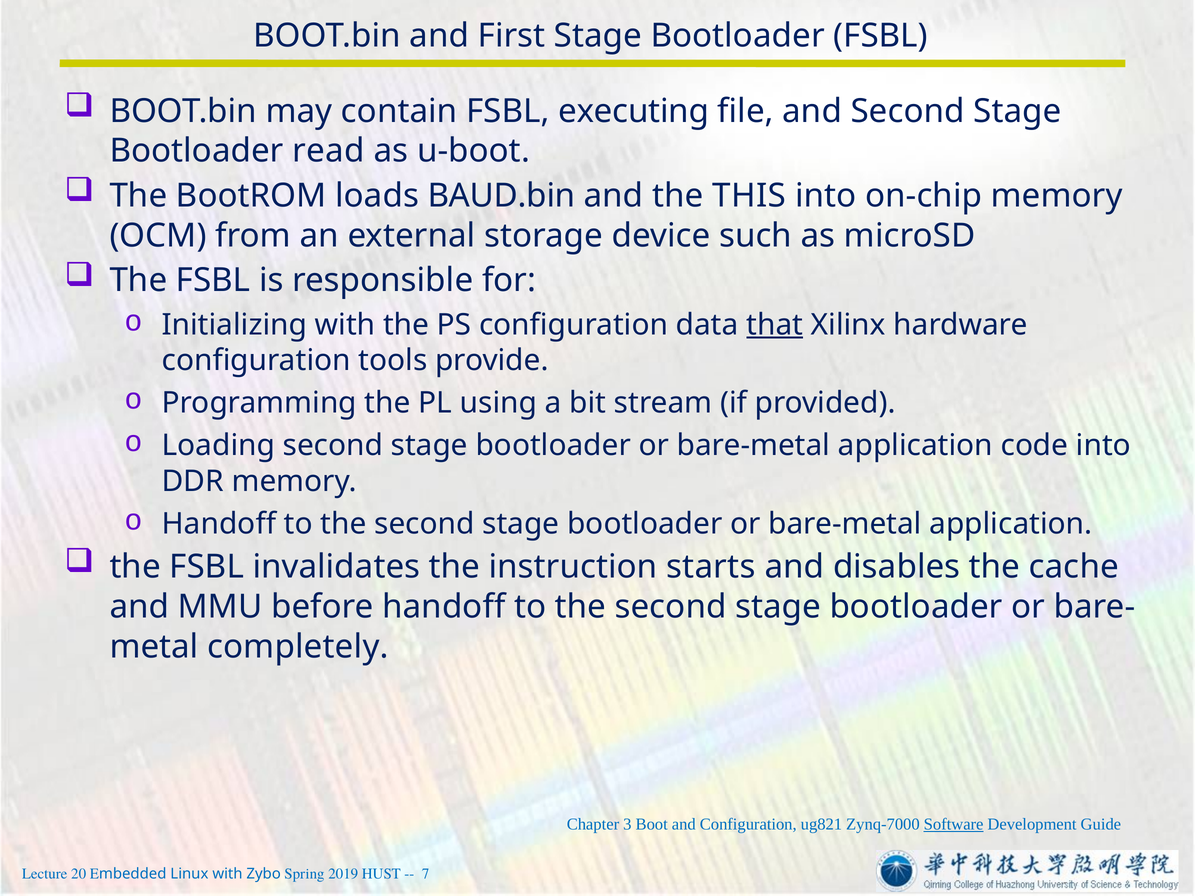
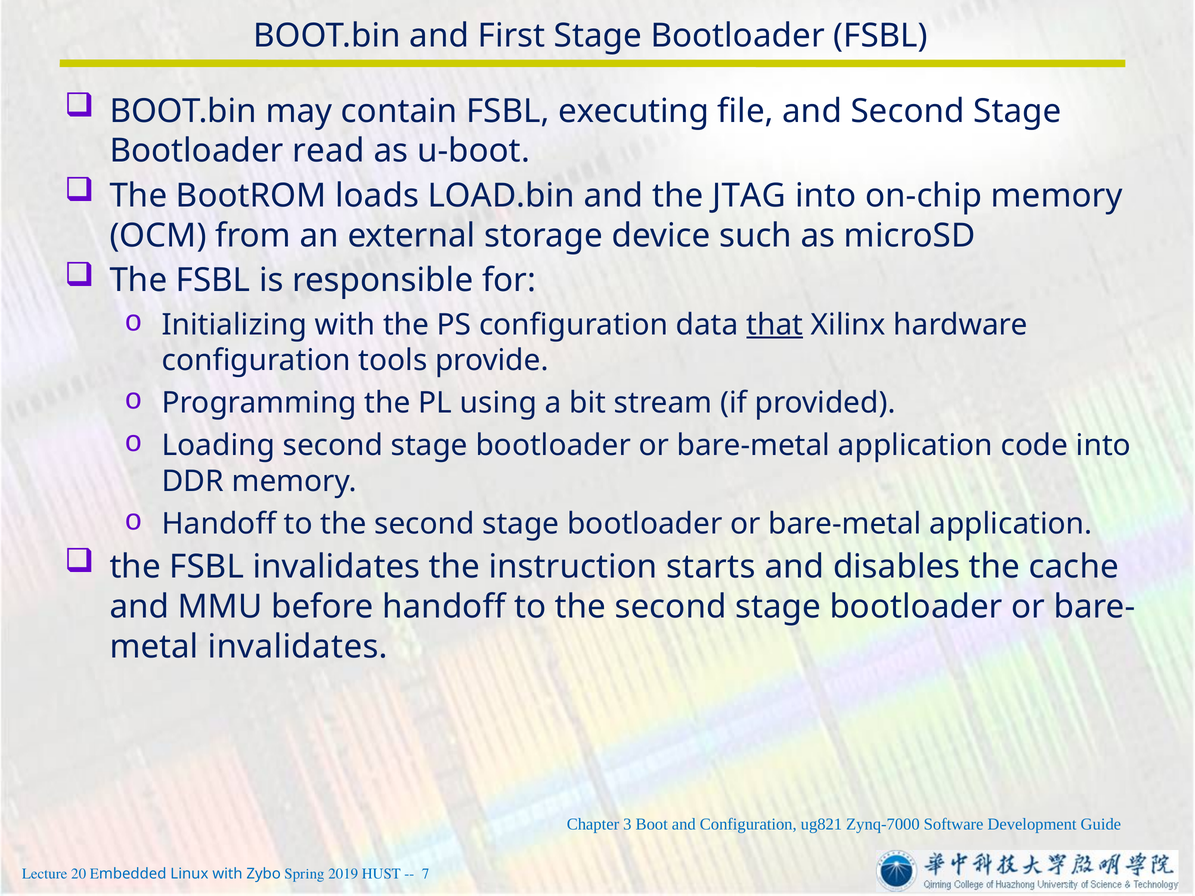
BAUD.bin: BAUD.bin -> LOAD.bin
THIS: THIS -> JTAG
completely at (298, 647): completely -> invalidates
Software underline: present -> none
